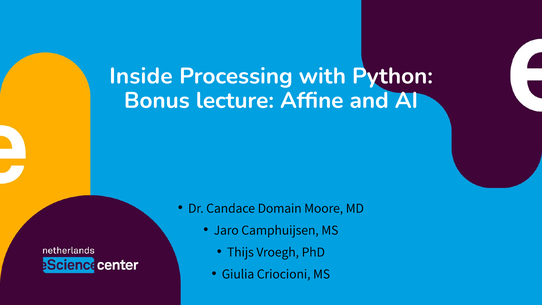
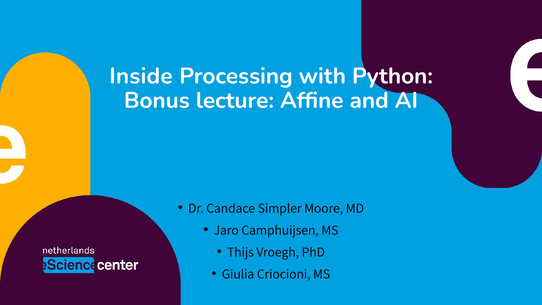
Domain: Domain -> Simpler
